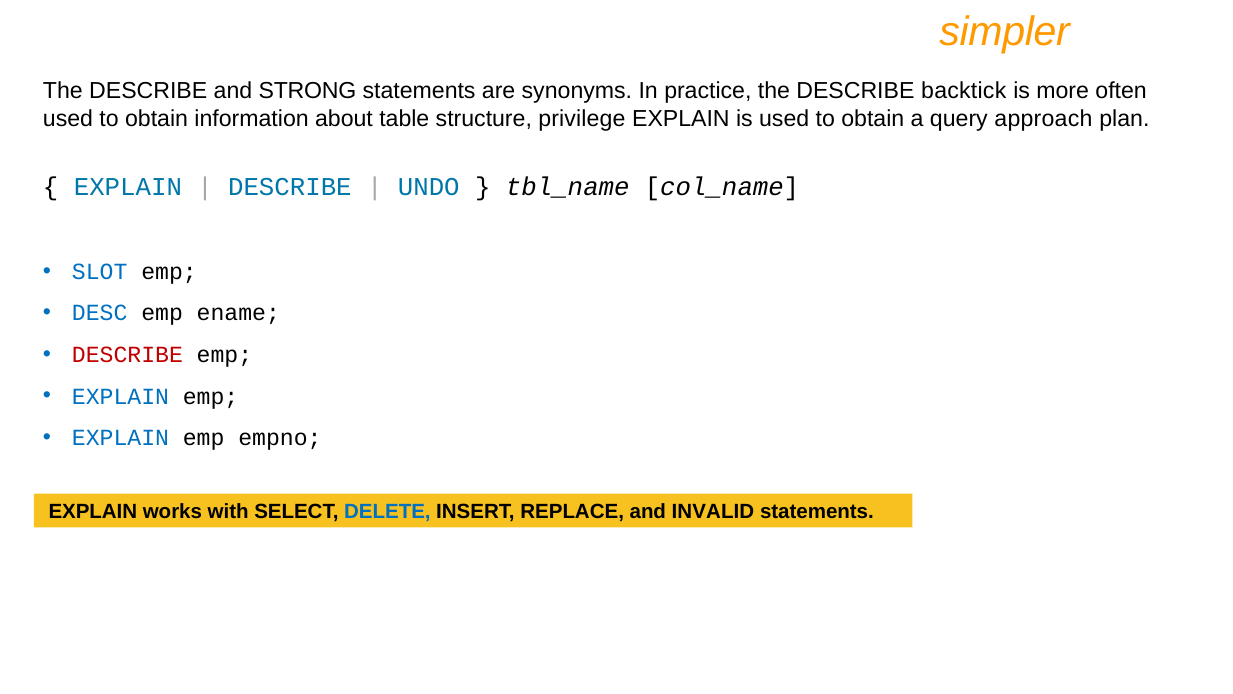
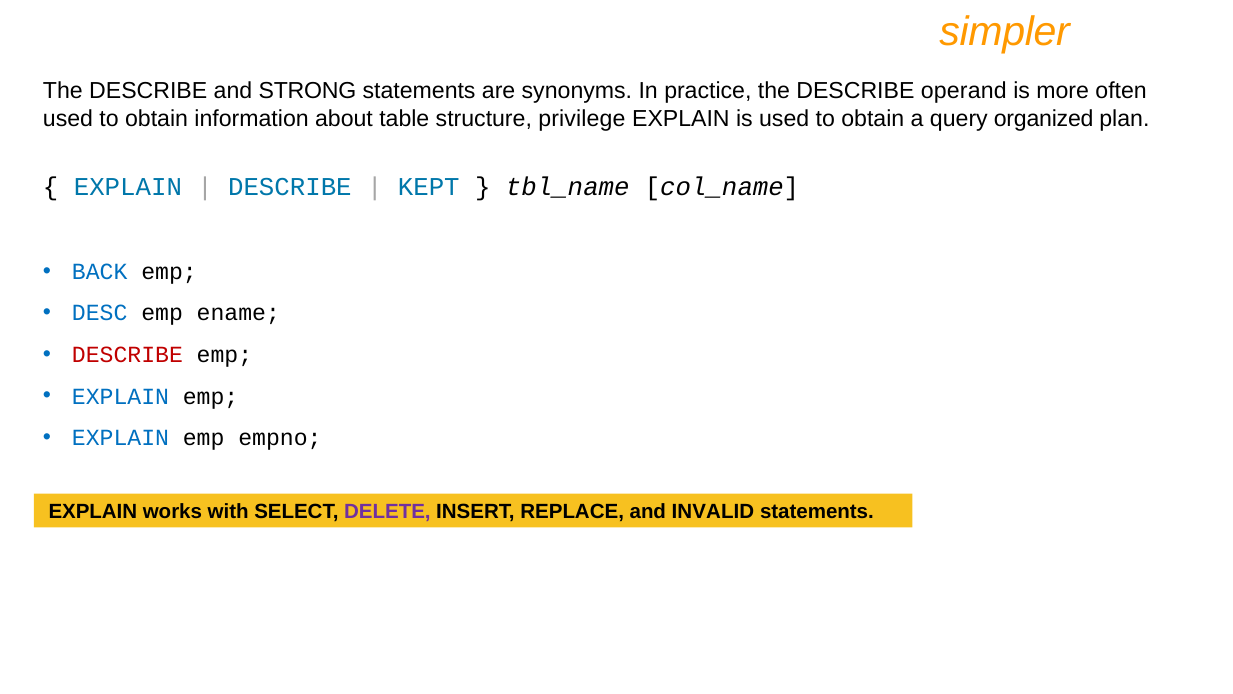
backtick: backtick -> operand
approach: approach -> organized
UNDO: UNDO -> KEPT
SLOT: SLOT -> BACK
DELETE colour: blue -> purple
